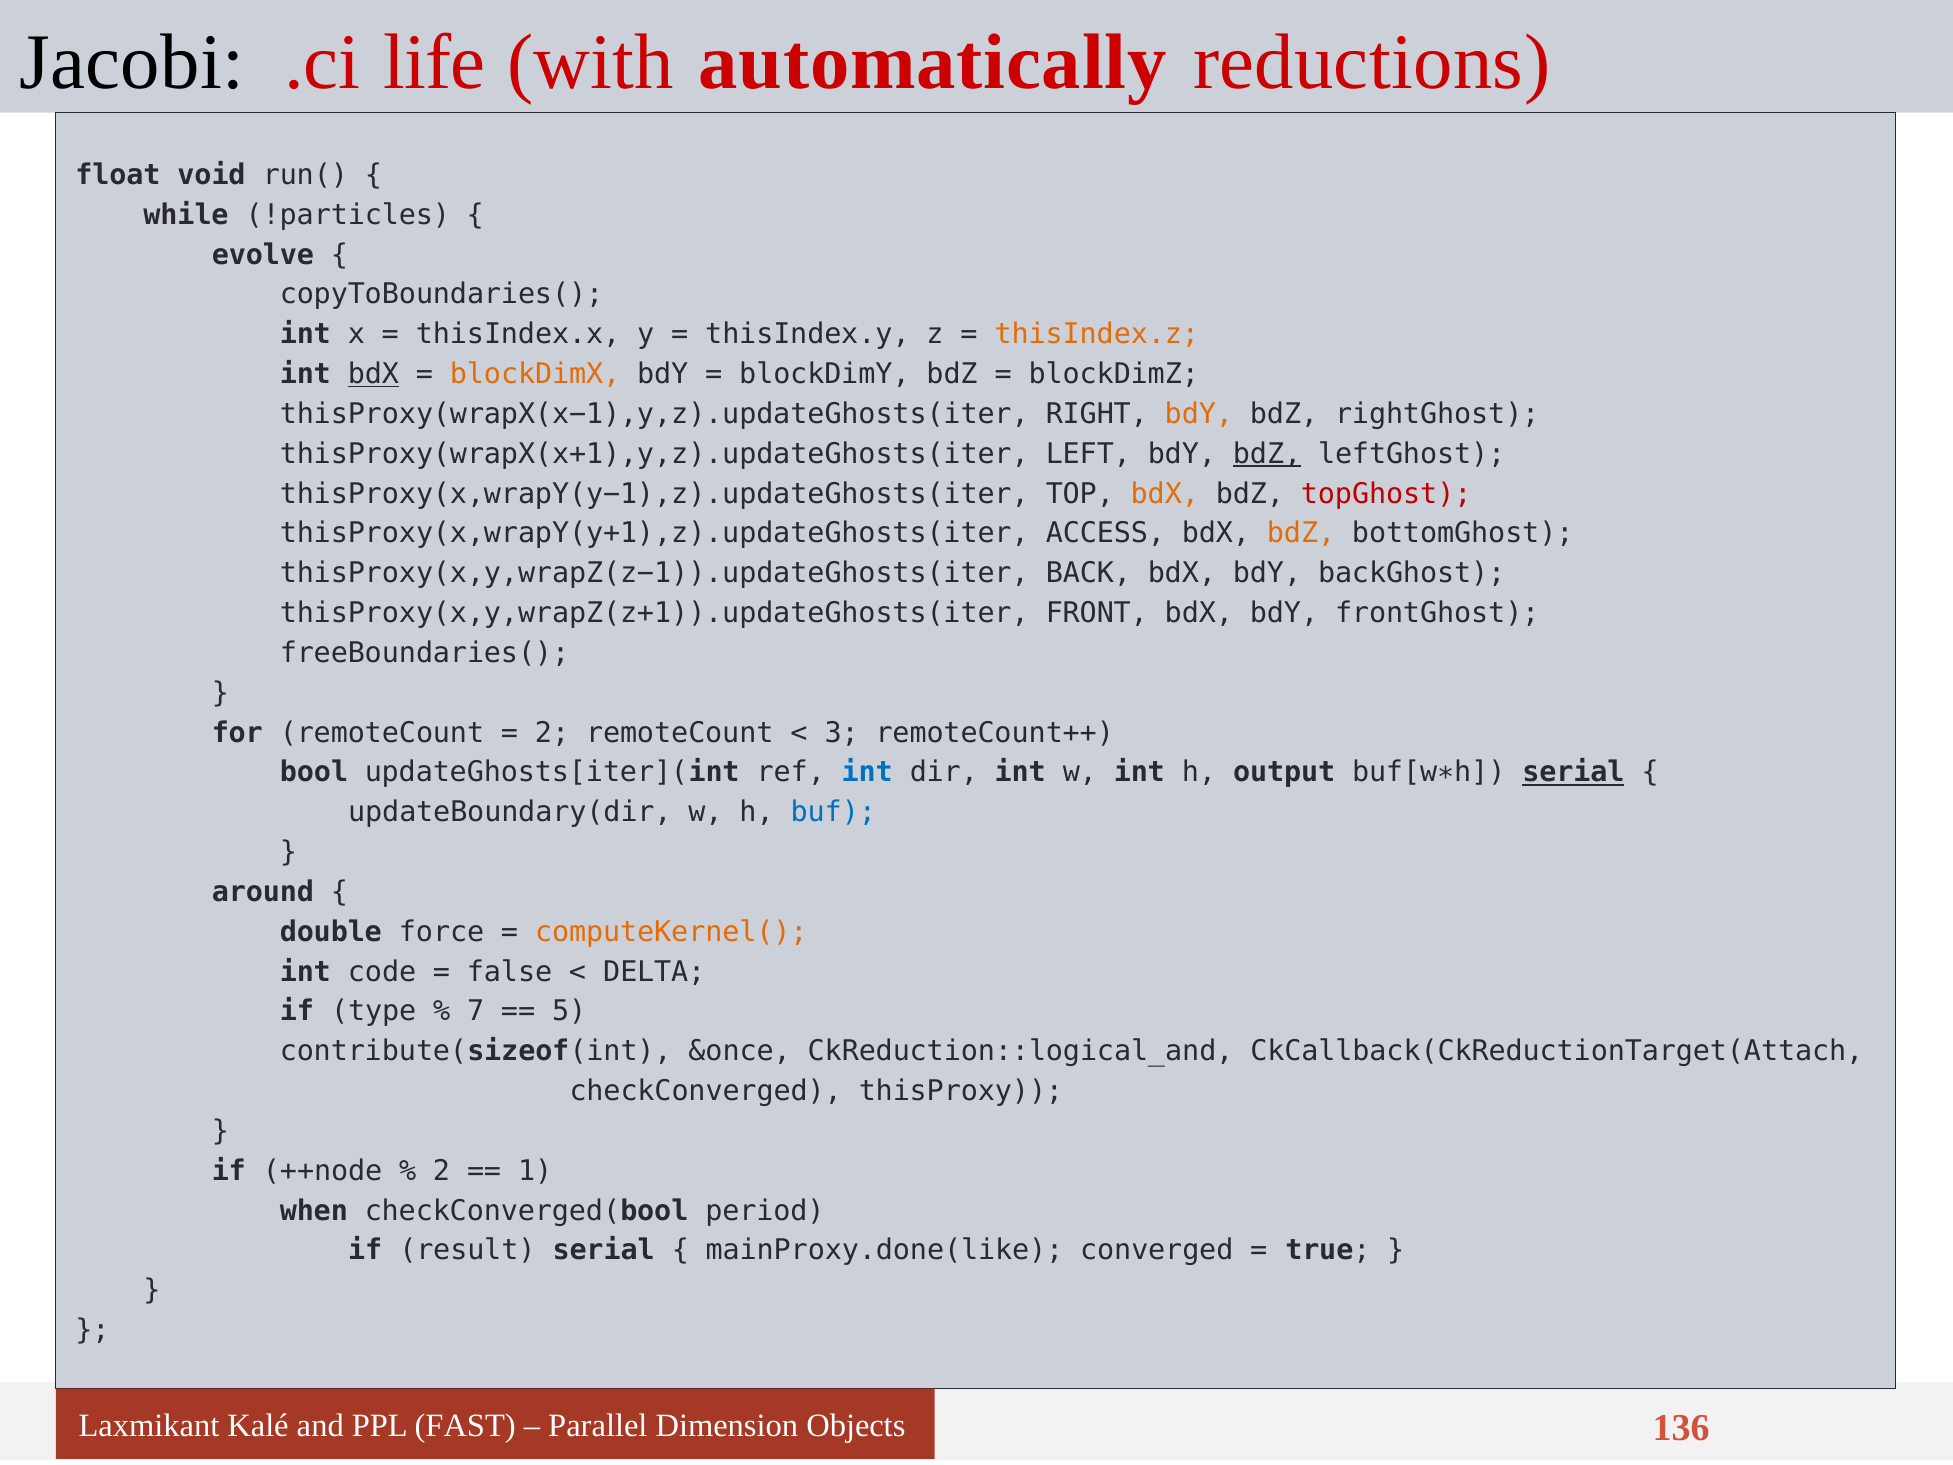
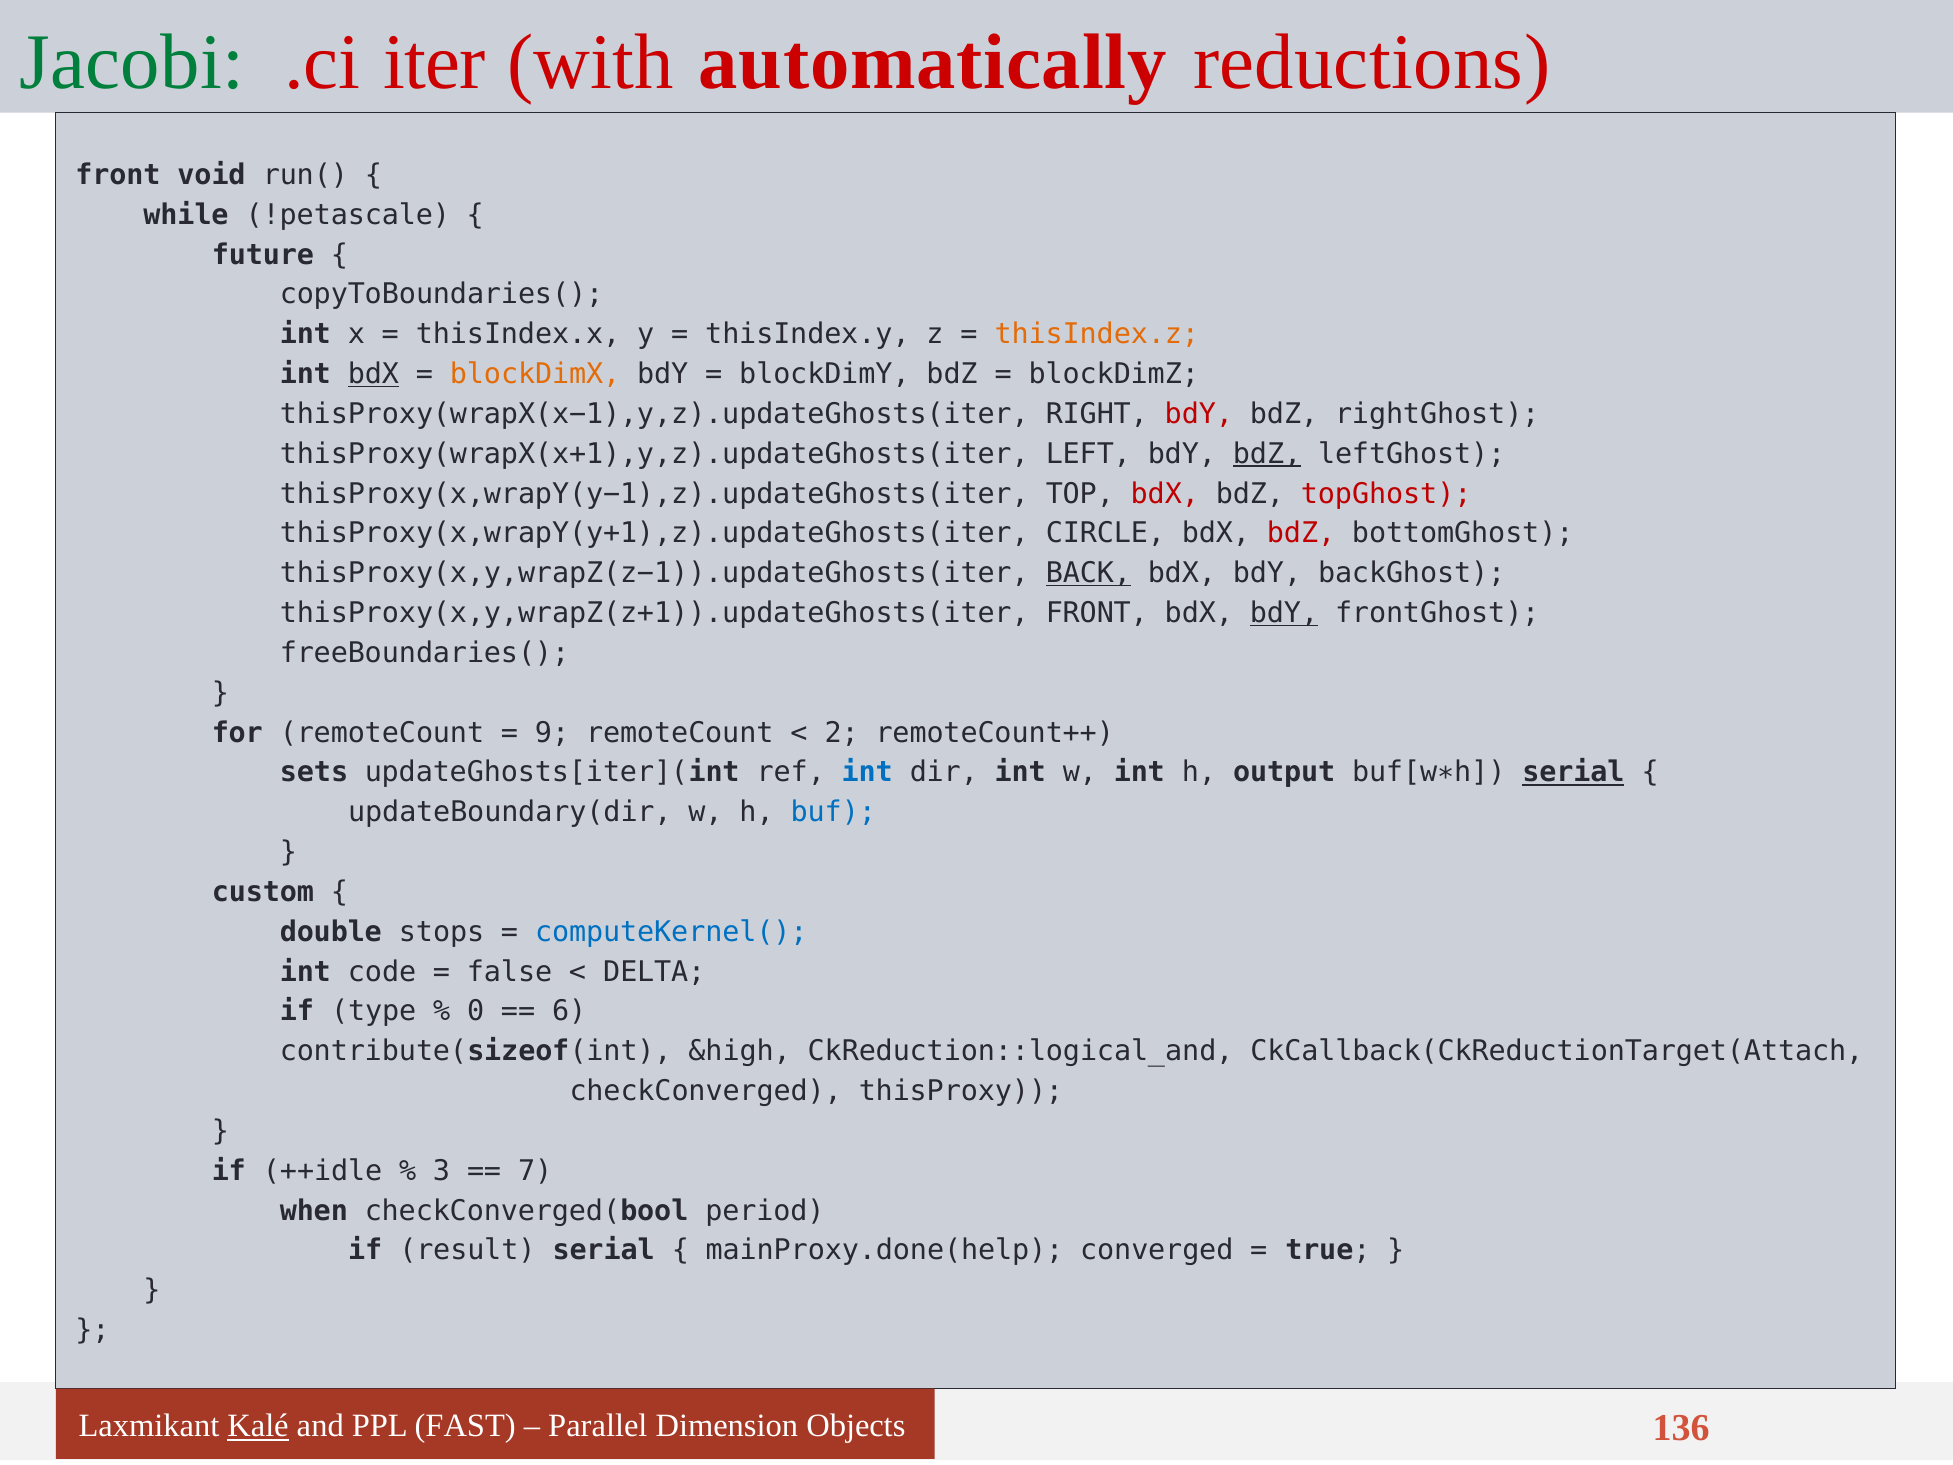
Jacobi colour: black -> green
life: life -> iter
float at (118, 175): float -> front
!particles: !particles -> !petascale
evolve: evolve -> future
bdY at (1199, 414) colour: orange -> red
bdX at (1165, 494) colour: orange -> red
ACCESS: ACCESS -> CIRCLE
bdZ at (1301, 533) colour: orange -> red
BACK underline: none -> present
bdY at (1284, 613) underline: none -> present
2 at (552, 733): 2 -> 9
3: 3 -> 2
bool: bool -> sets
around: around -> custom
force: force -> stops
computeKernel( colour: orange -> blue
7: 7 -> 0
5: 5 -> 6
&once: &once -> &high
++node: ++node -> ++idle
2 at (441, 1171): 2 -> 3
1: 1 -> 7
mainProxy.done(like: mainProxy.done(like -> mainProxy.done(help
Kalé underline: none -> present
